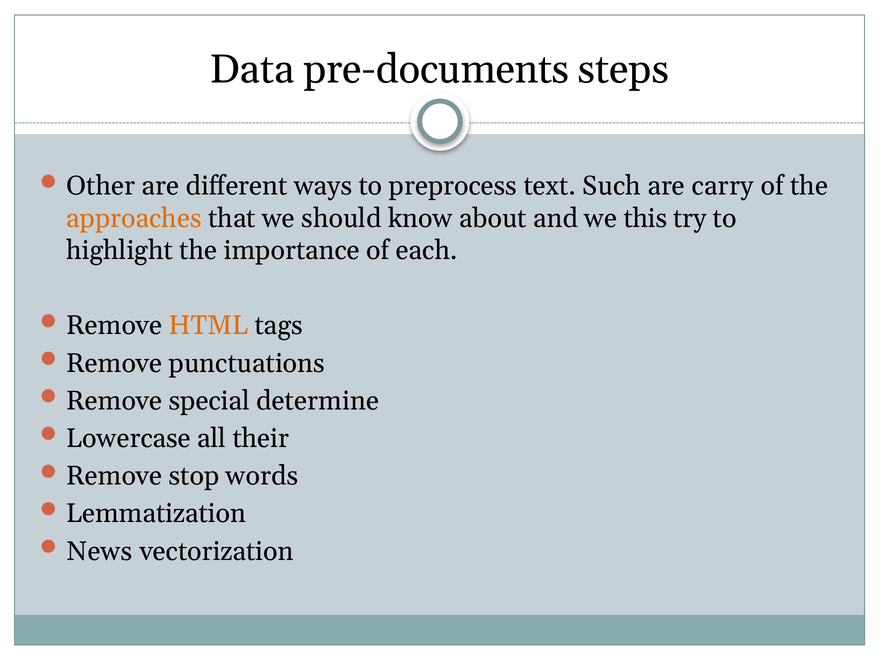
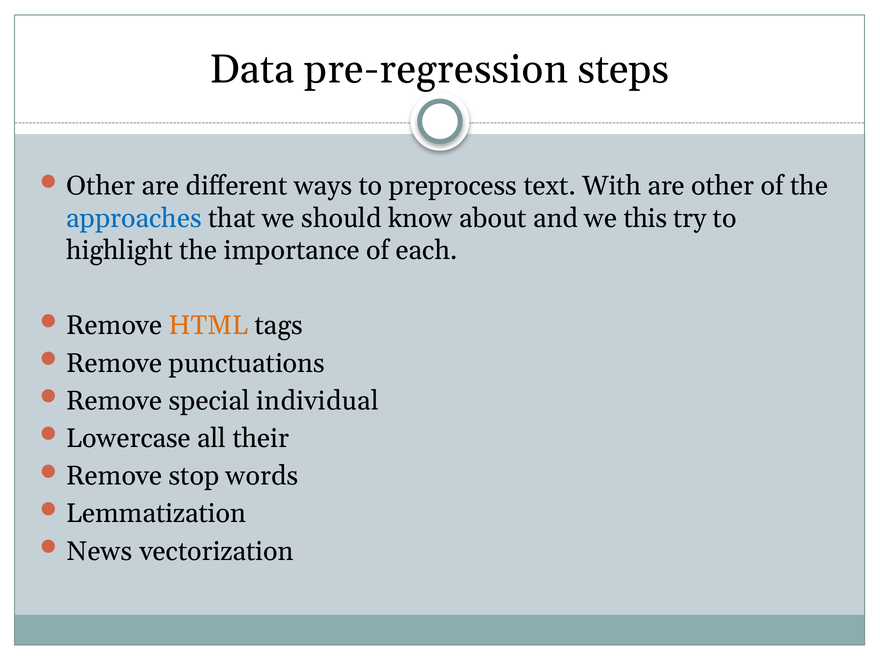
pre-documents: pre-documents -> pre-regression
Such: Such -> With
are carry: carry -> other
approaches colour: orange -> blue
determine: determine -> individual
